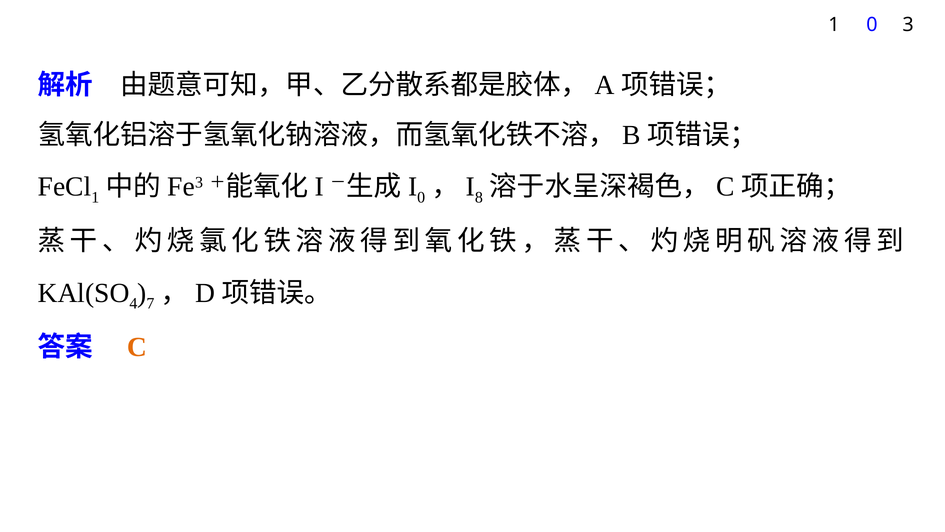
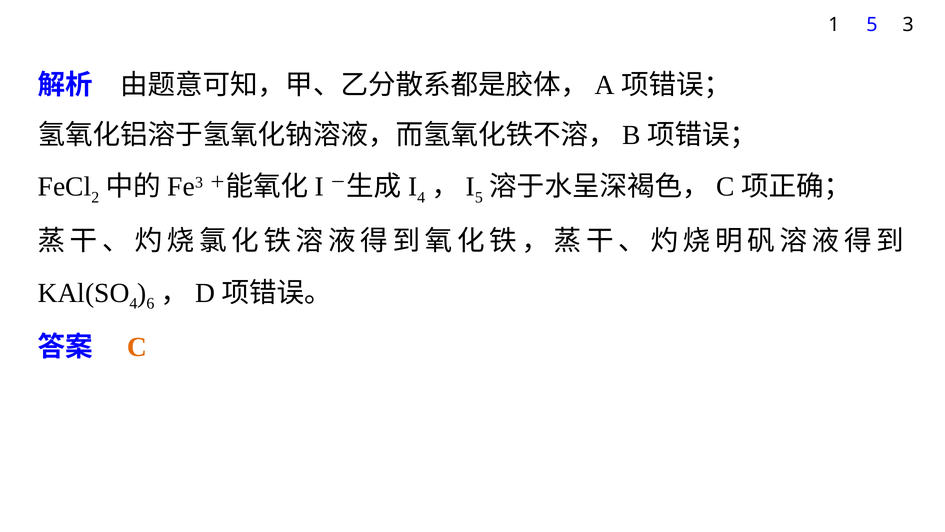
1 0: 0 -> 5
1 at (95, 197): 1 -> 2
0 at (421, 197): 0 -> 4
8 at (479, 197): 8 -> 5
7: 7 -> 6
